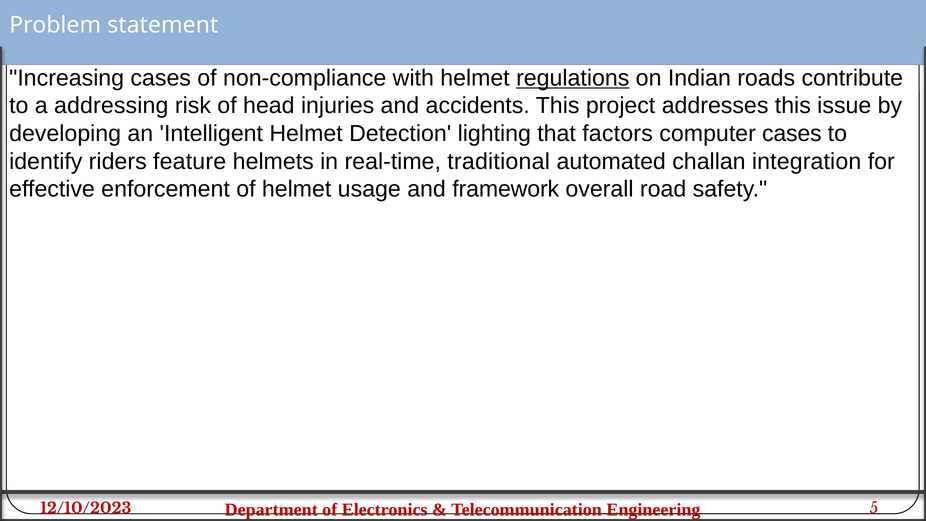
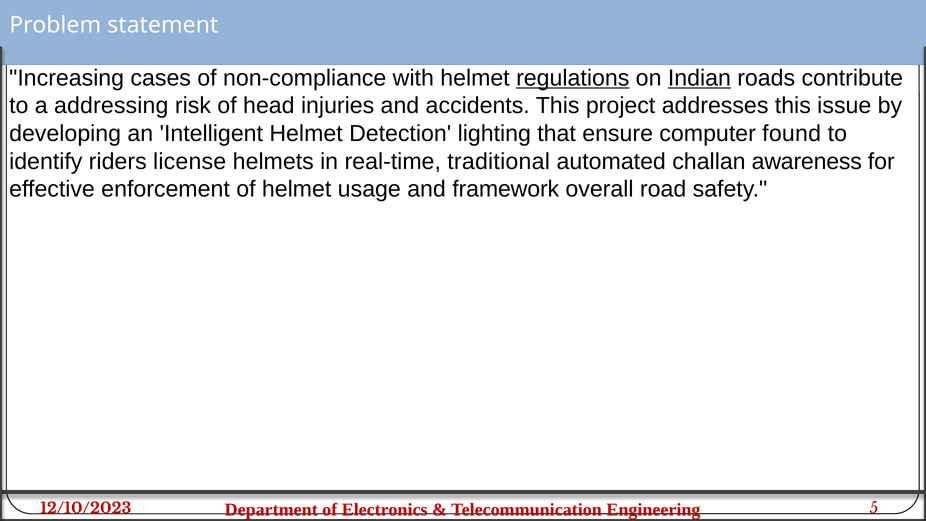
Indian underline: none -> present
factors: factors -> ensure
computer cases: cases -> found
feature: feature -> license
integration: integration -> awareness
